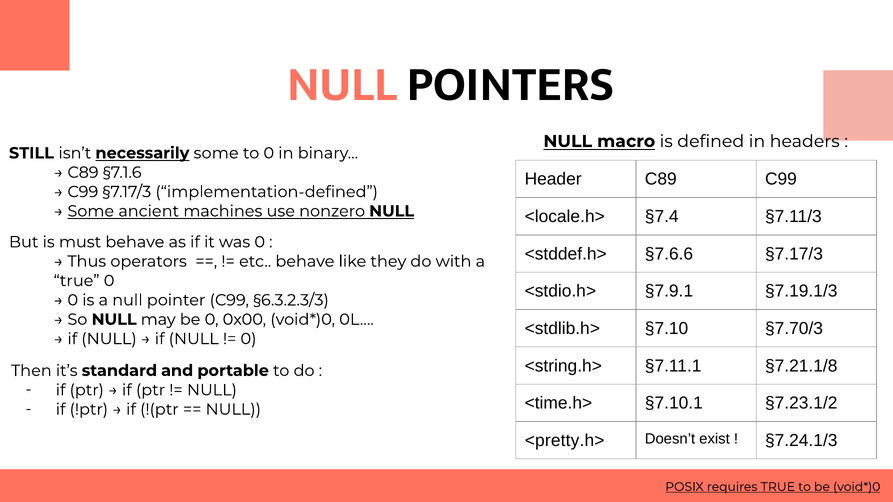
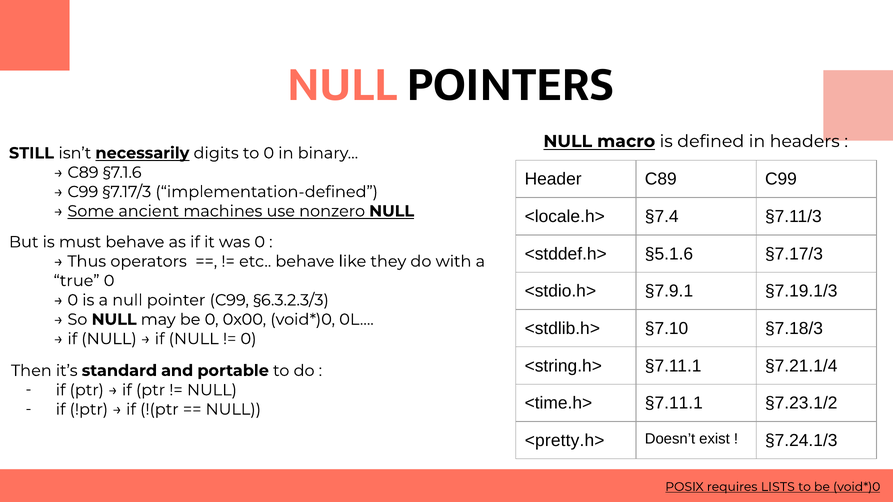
necessarily some: some -> digits
§7.6.6: §7.6.6 -> §5.1.6
§7.70/3: §7.70/3 -> §7.18/3
§7.21.1/8: §7.21.1/8 -> §7.21.1/4
<time.h> §7.10.1: §7.10.1 -> §7.11.1
requires TRUE: TRUE -> LISTS
